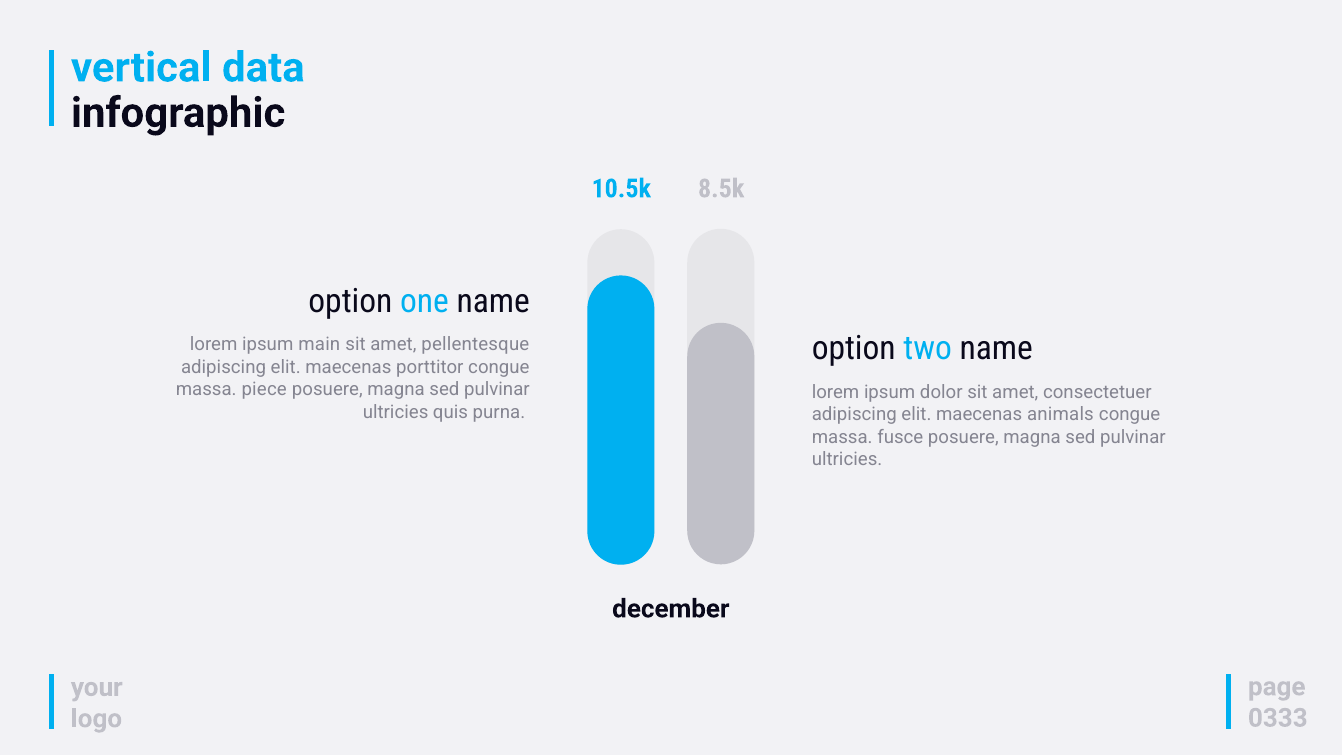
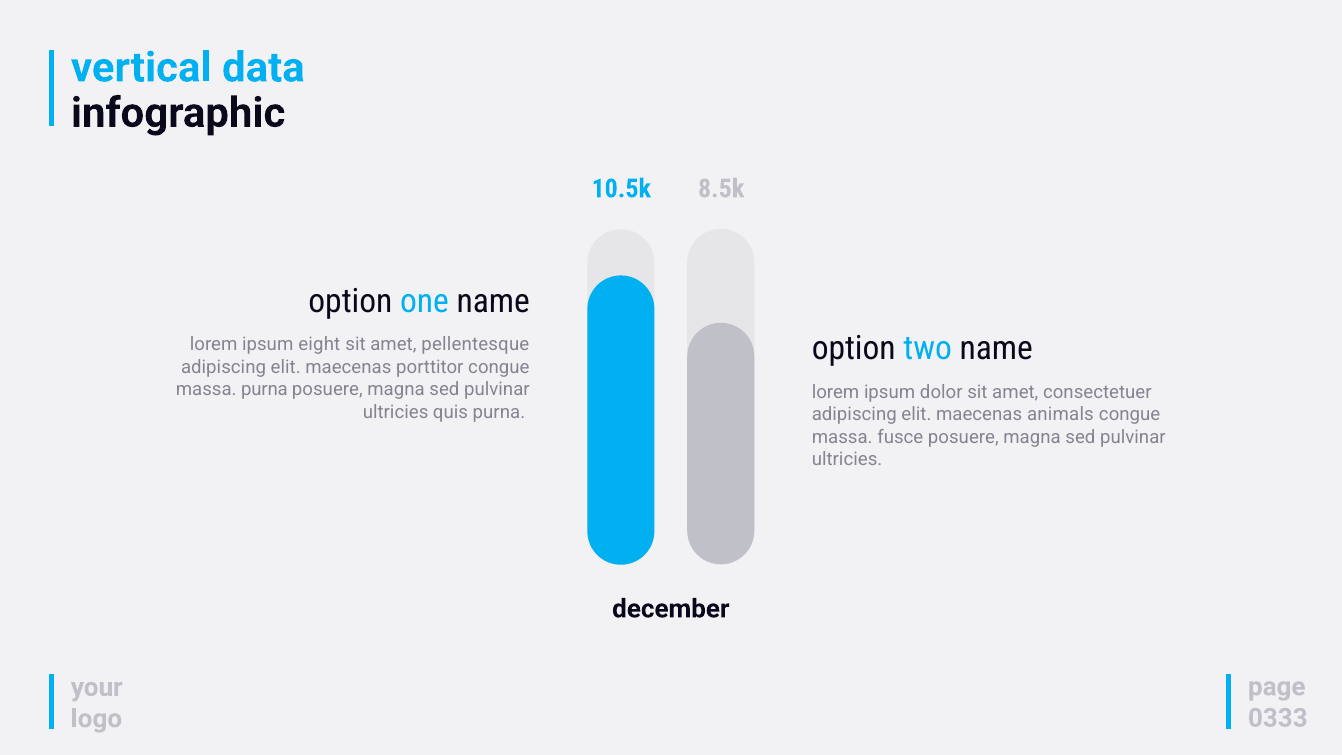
main: main -> eight
massa piece: piece -> purna
